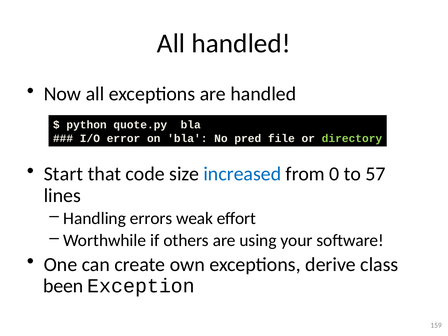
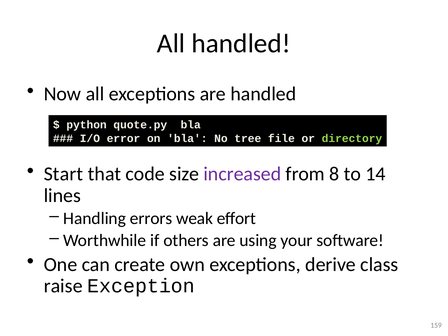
pred: pred -> tree
increased colour: blue -> purple
0: 0 -> 8
57: 57 -> 14
been: been -> raise
